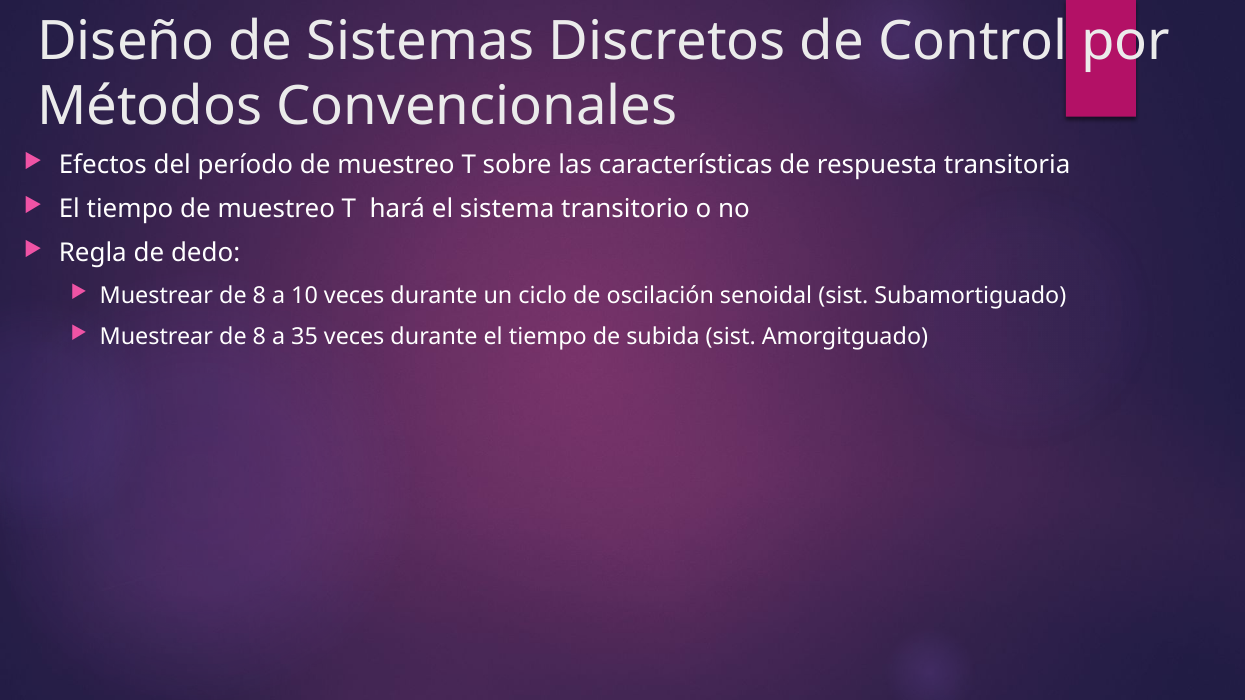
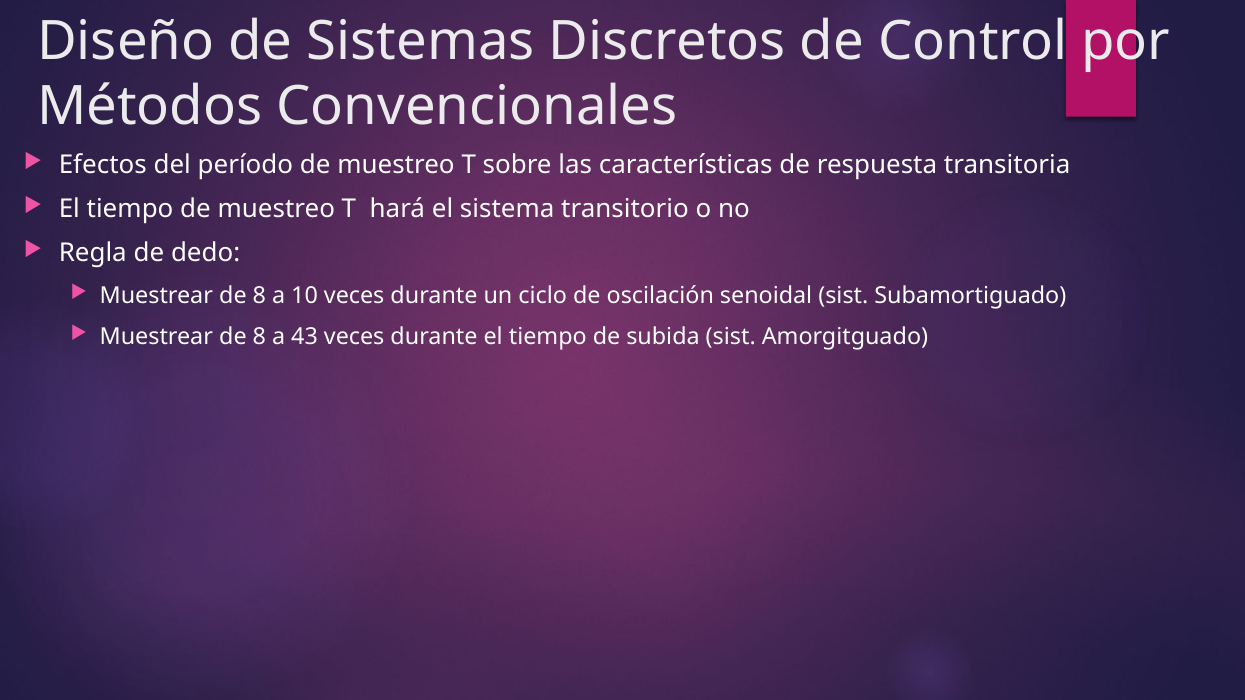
35: 35 -> 43
